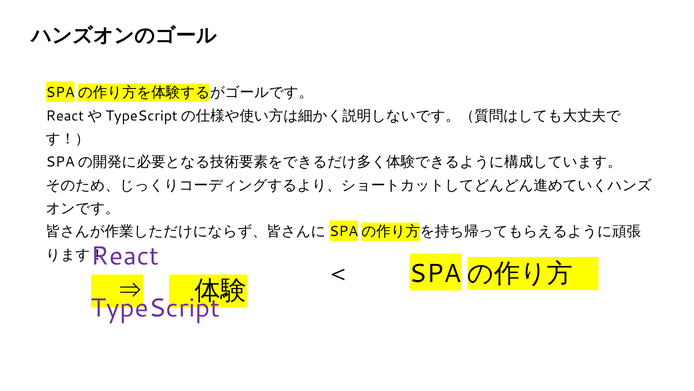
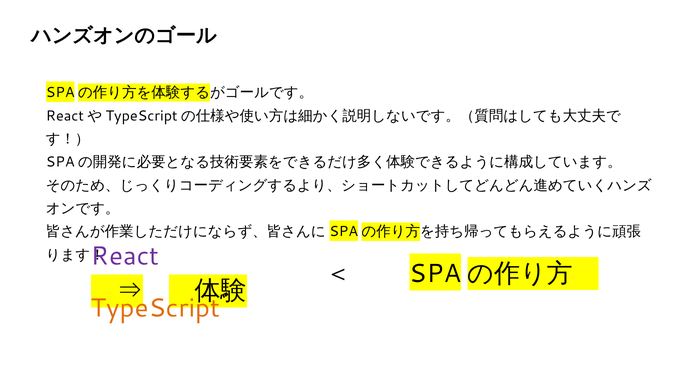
TypeScript colour: purple -> orange
